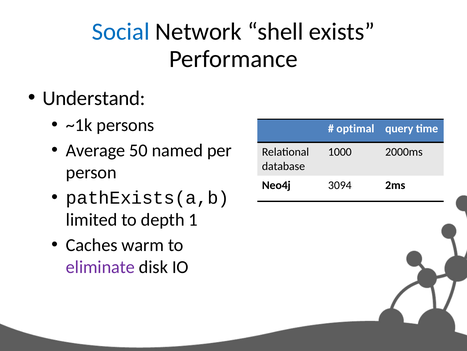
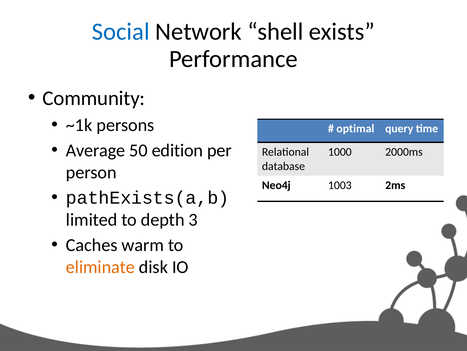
Understand: Understand -> Community
named: named -> edition
3094: 3094 -> 1003
1: 1 -> 3
eliminate colour: purple -> orange
